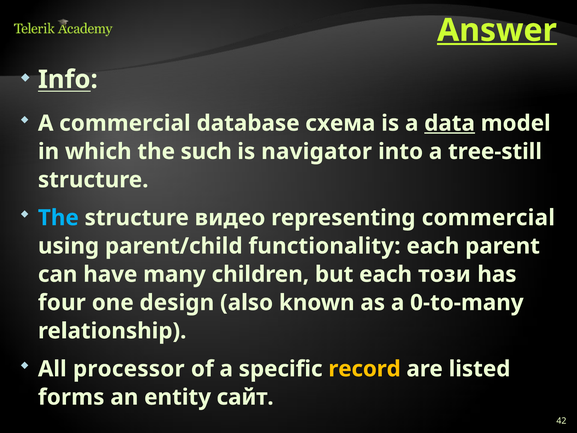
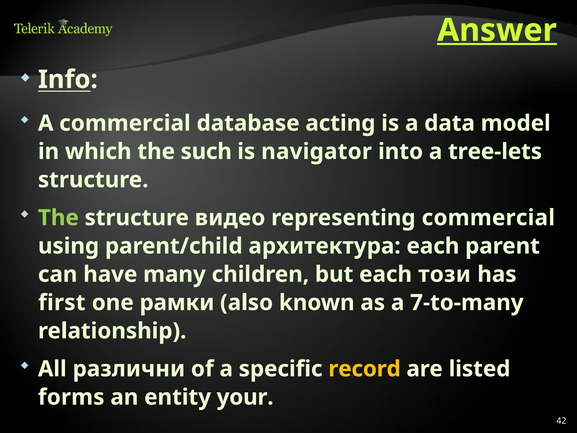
схема: схема -> acting
data underline: present -> none
tree-still: tree-still -> tree-lets
The at (58, 218) colour: light blue -> light green
functionality: functionality -> архитектура
four: four -> first
design: design -> рамки
0-to-many: 0-to-many -> 7-to-many
processor: processor -> различни
сайт: сайт -> your
